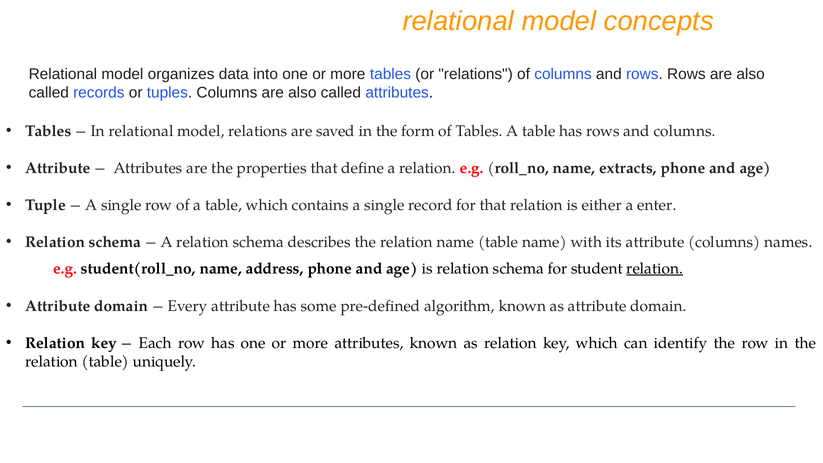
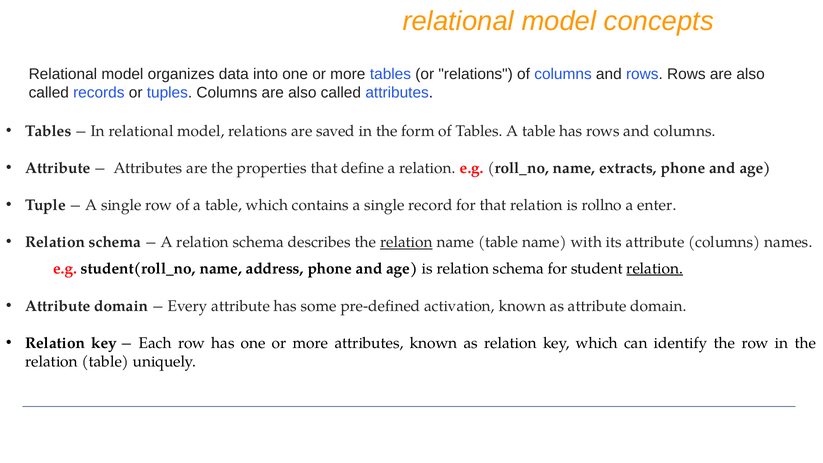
either: either -> rollno
relation at (406, 242) underline: none -> present
algorithm: algorithm -> activation
